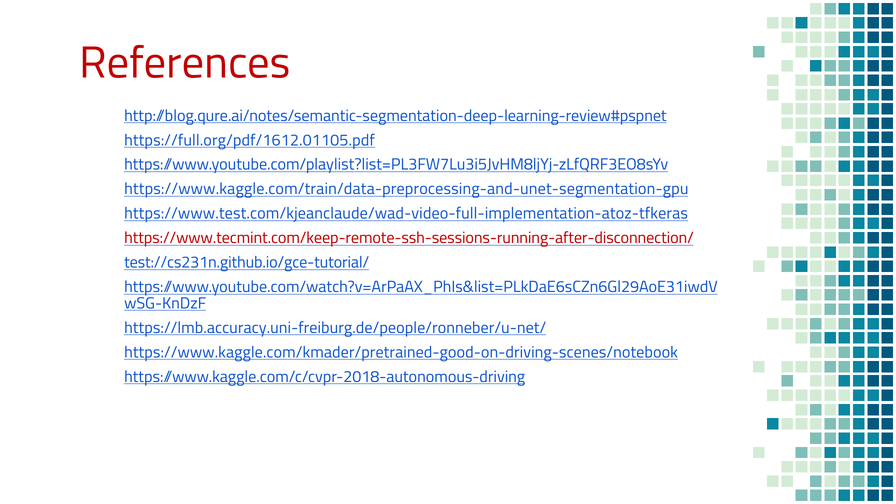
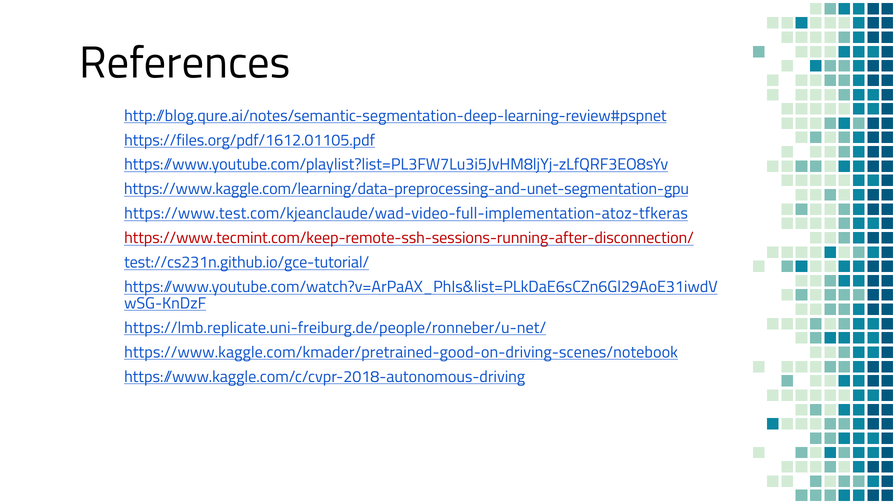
References colour: red -> black
https://full.org/pdf/1612.01105.pdf: https://full.org/pdf/1612.01105.pdf -> https://files.org/pdf/1612.01105.pdf
https://www.kaggle.com/train/data-preprocessing-and-unet-segmentation-gpu: https://www.kaggle.com/train/data-preprocessing-and-unet-segmentation-gpu -> https://www.kaggle.com/learning/data-preprocessing-and-unet-segmentation-gpu
https://lmb.accuracy.uni-freiburg.de/people/ronneber/u-net/: https://lmb.accuracy.uni-freiburg.de/people/ronneber/u-net/ -> https://lmb.replicate.uni-freiburg.de/people/ronneber/u-net/
